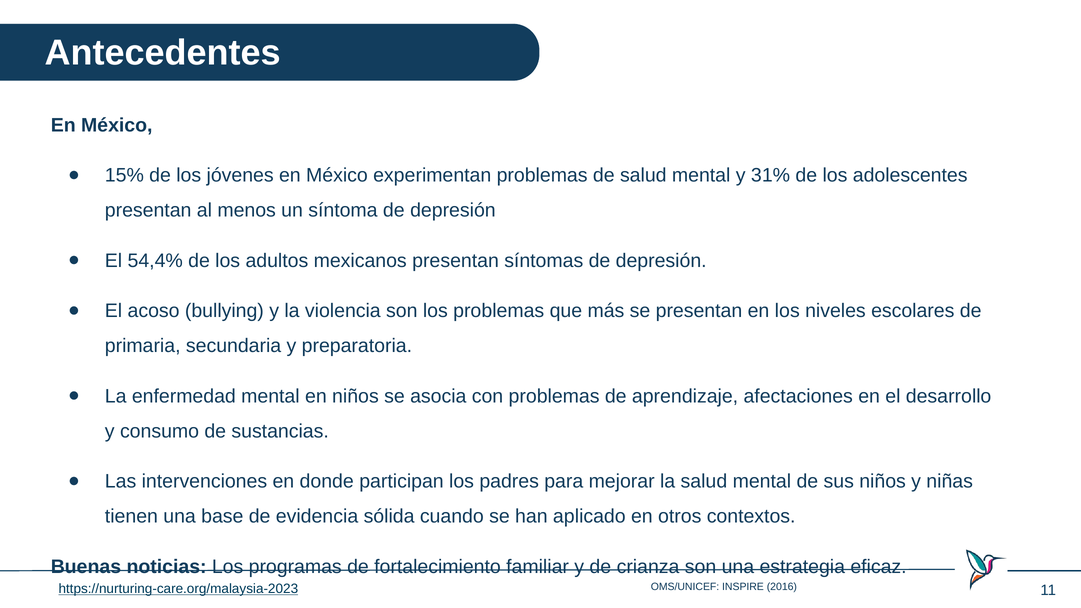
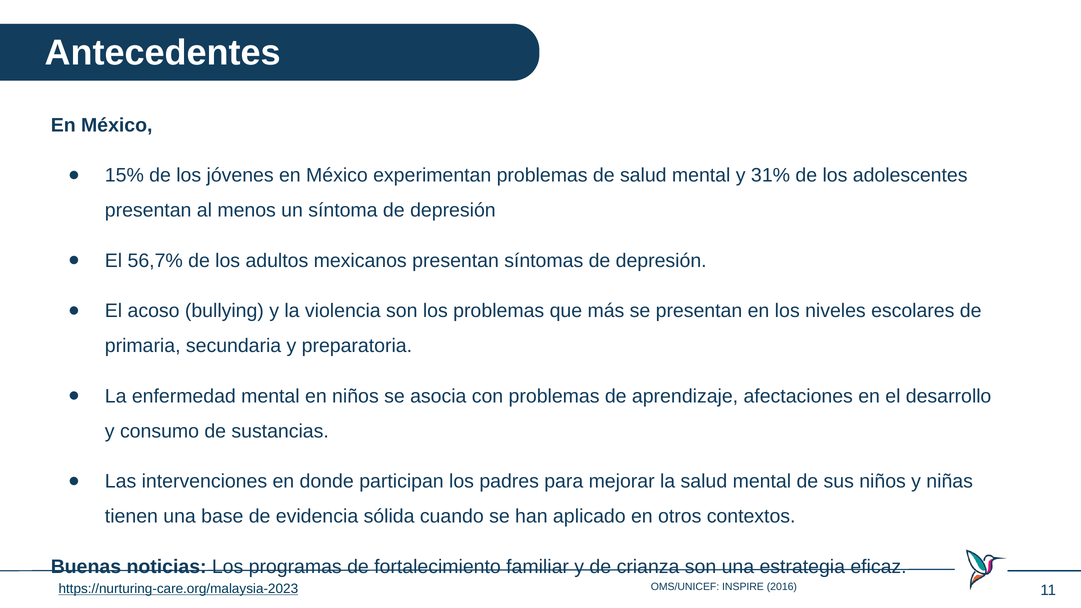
54,4%: 54,4% -> 56,7%
